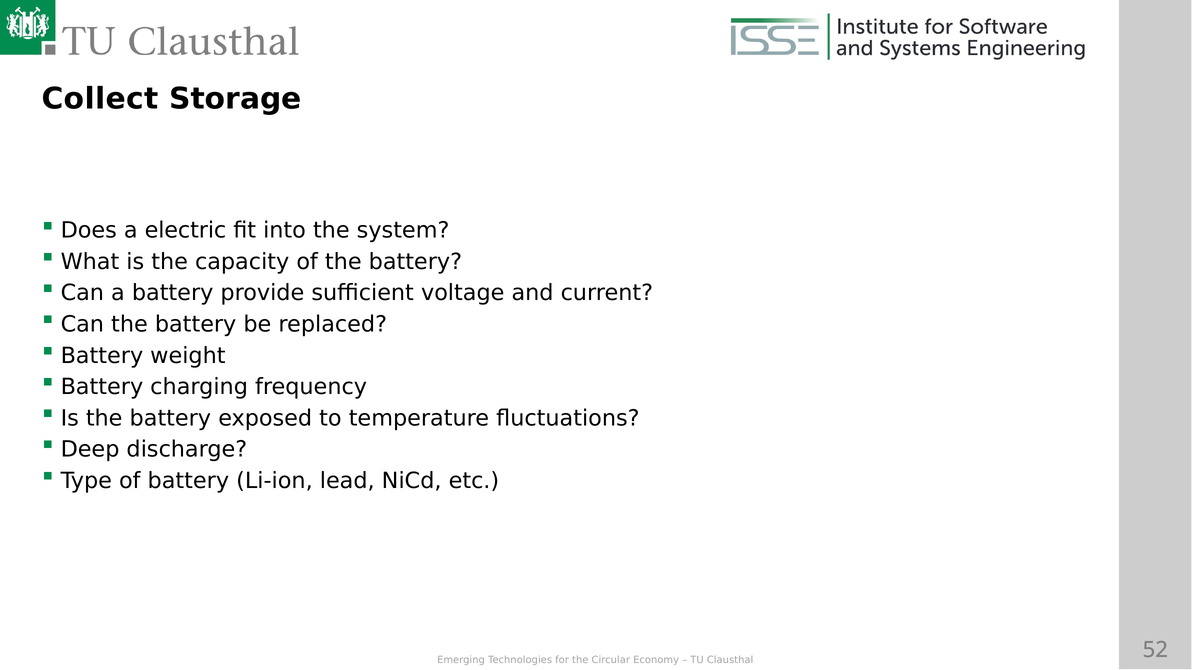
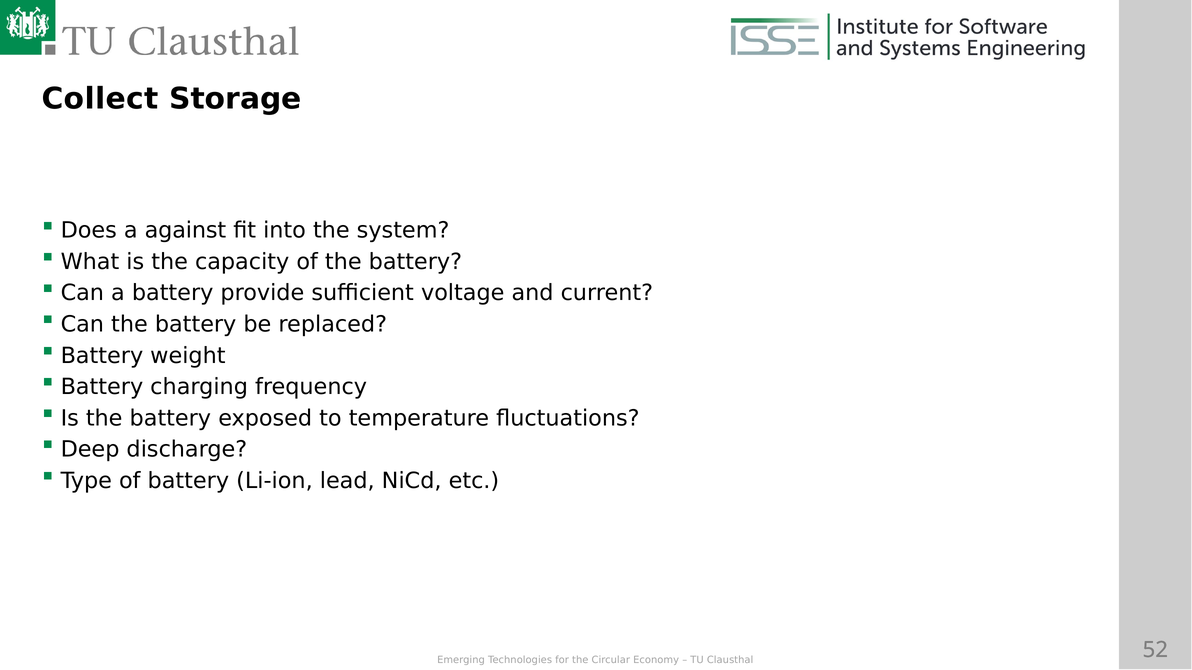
electric: electric -> against
